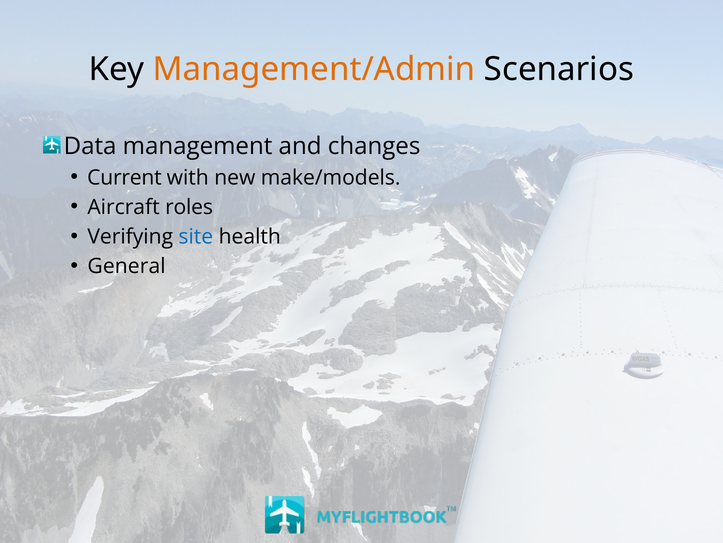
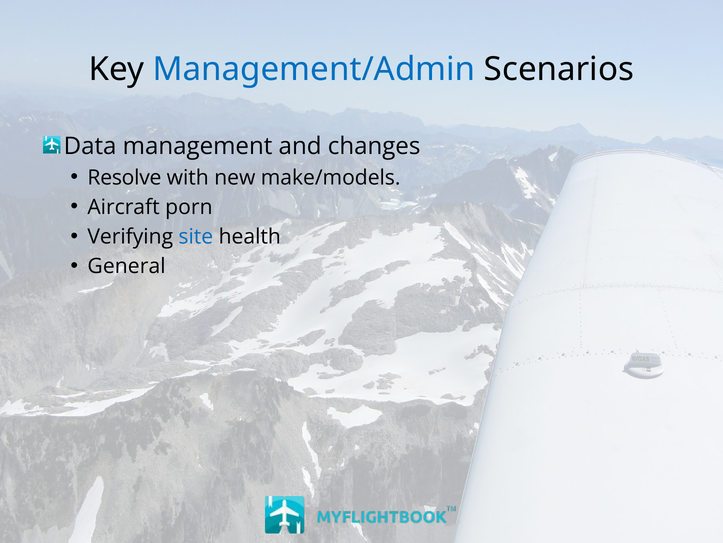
Management/Admin colour: orange -> blue
Current: Current -> Resolve
roles: roles -> porn
